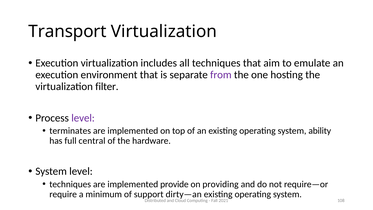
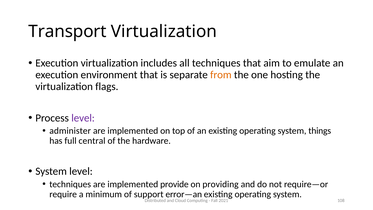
from colour: purple -> orange
filter: filter -> flags
terminates: terminates -> administer
ability: ability -> things
dirty—an: dirty—an -> error—an
